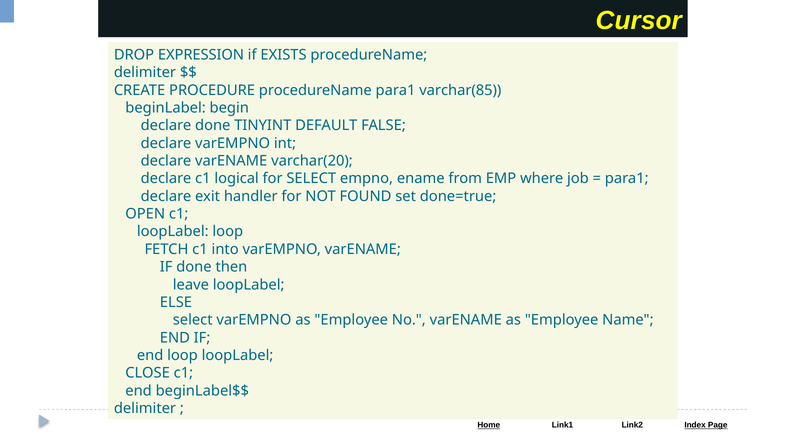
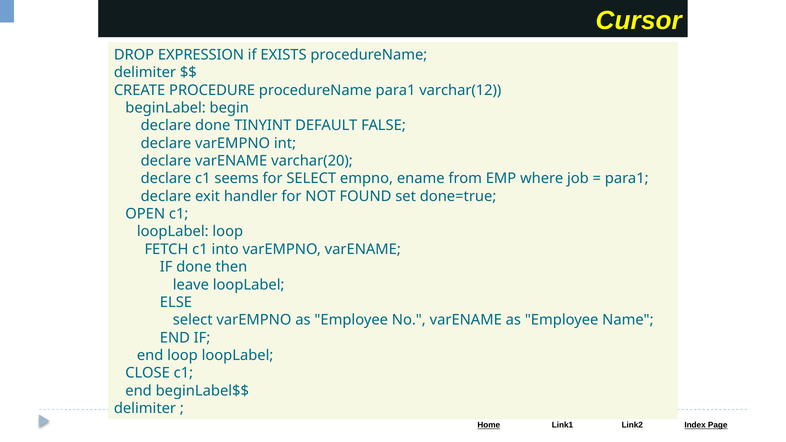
varchar(85: varchar(85 -> varchar(12
logical: logical -> seems
